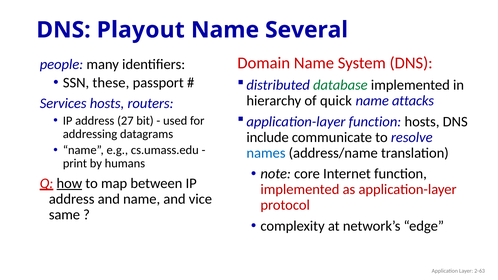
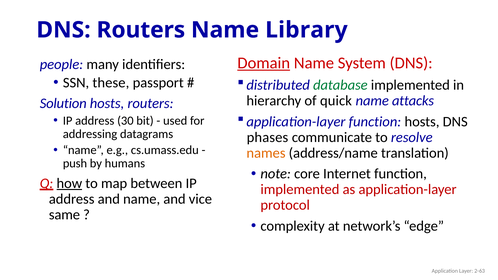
DNS Playout: Playout -> Routers
Several: Several -> Library
Domain underline: none -> present
Services: Services -> Solution
27: 27 -> 30
include: include -> phases
names colour: blue -> orange
print: print -> push
